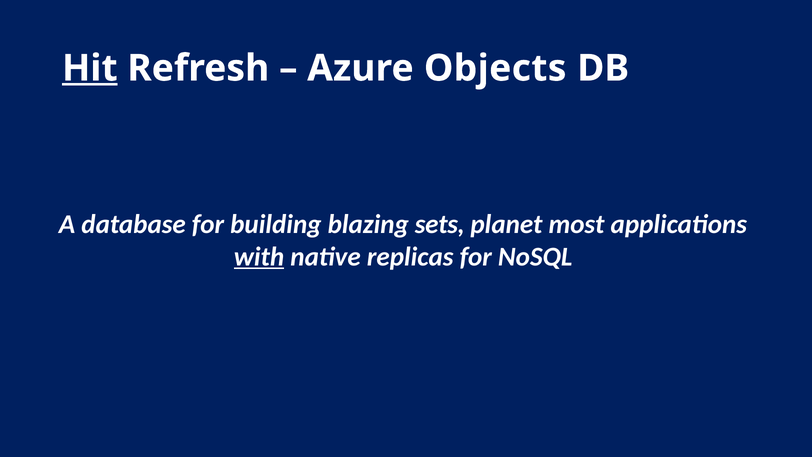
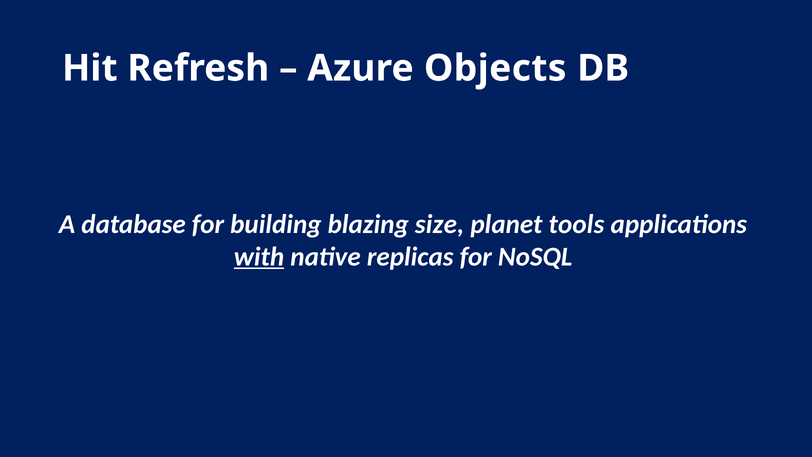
Hit underline: present -> none
sets: sets -> size
most: most -> tools
